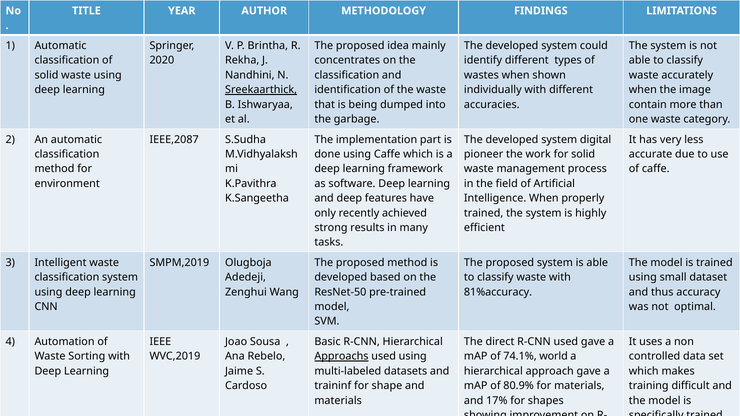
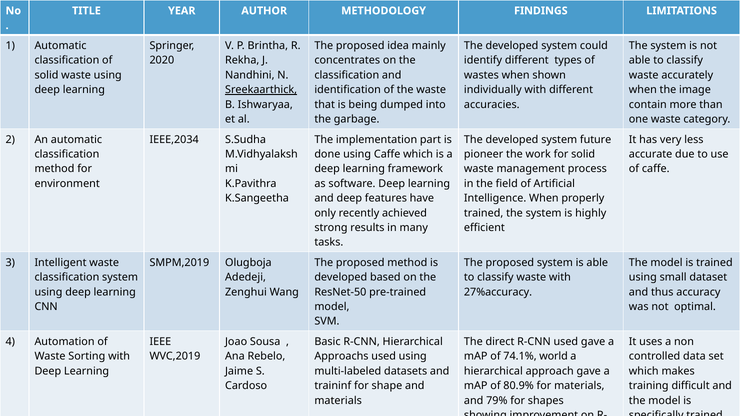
IEEE,2087: IEEE,2087 -> IEEE,2034
digital: digital -> future
81%accuracy: 81%accuracy -> 27%accuracy
Approachs underline: present -> none
17%: 17% -> 79%
